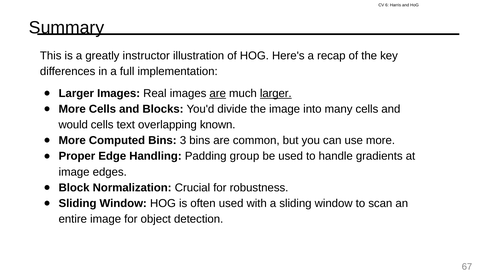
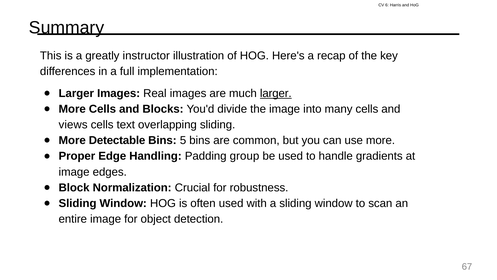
are at (218, 93) underline: present -> none
would: would -> views
overlapping known: known -> sliding
Computed: Computed -> Detectable
3: 3 -> 5
